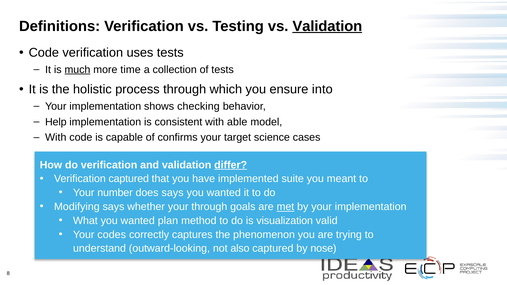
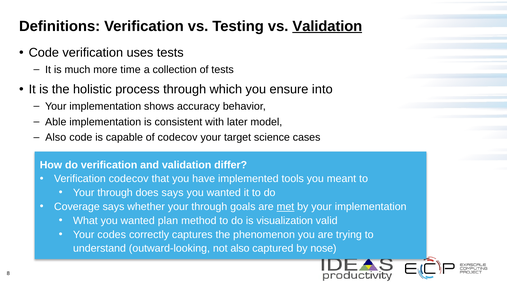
much underline: present -> none
checking: checking -> accuracy
Help: Help -> Able
able: able -> later
With at (56, 138): With -> Also
of confirms: confirms -> codecov
differ underline: present -> none
Verification captured: captured -> codecov
suite: suite -> tools
number at (115, 193): number -> through
Modifying: Modifying -> Coverage
